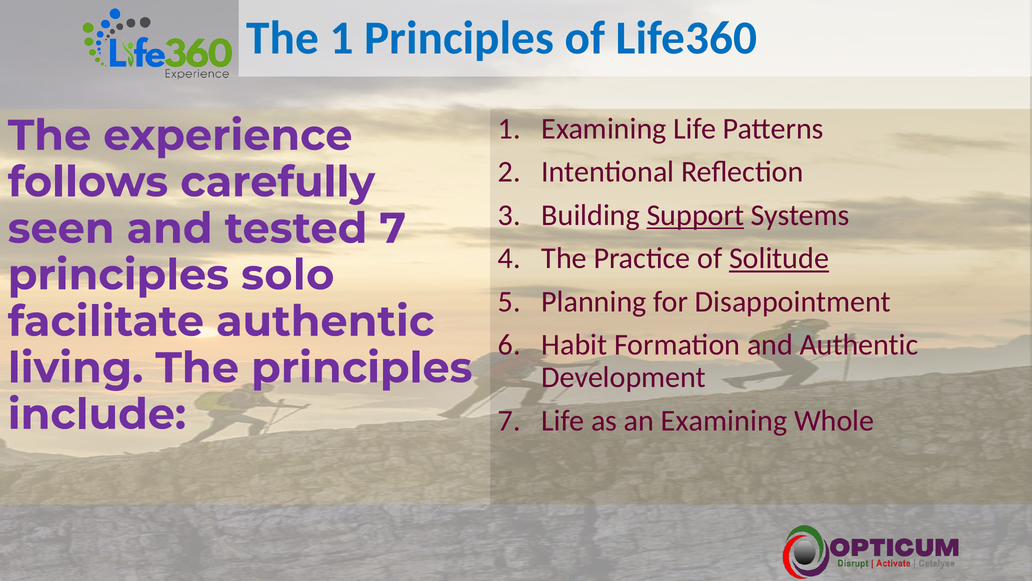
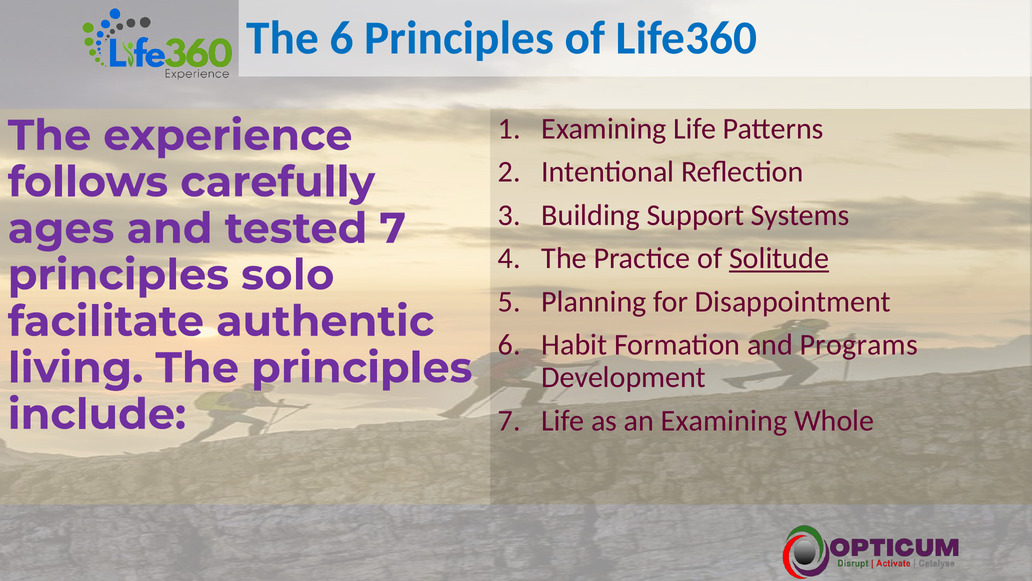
The 1: 1 -> 6
Support underline: present -> none
seen: seen -> ages
and Authentic: Authentic -> Programs
